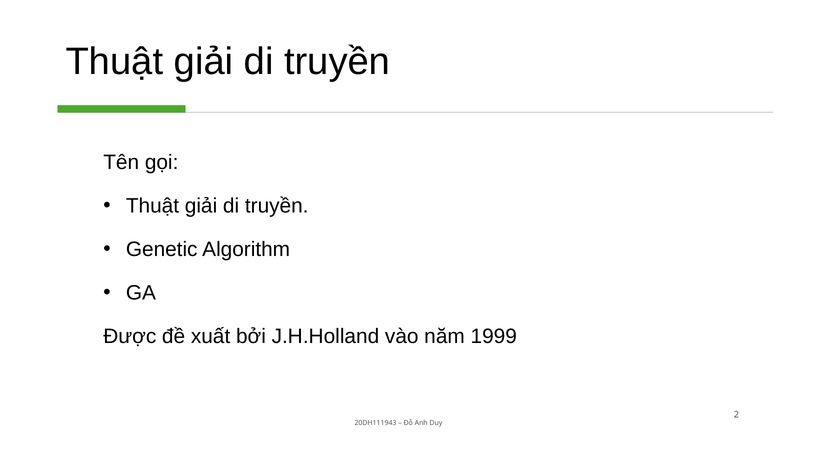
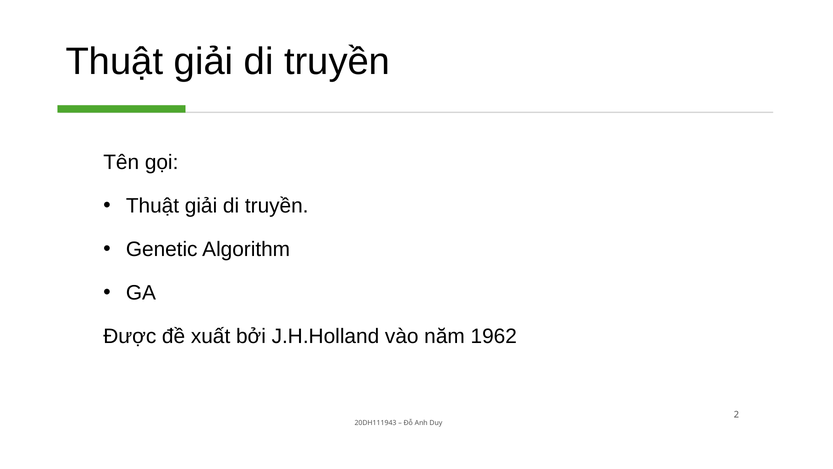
1999: 1999 -> 1962
